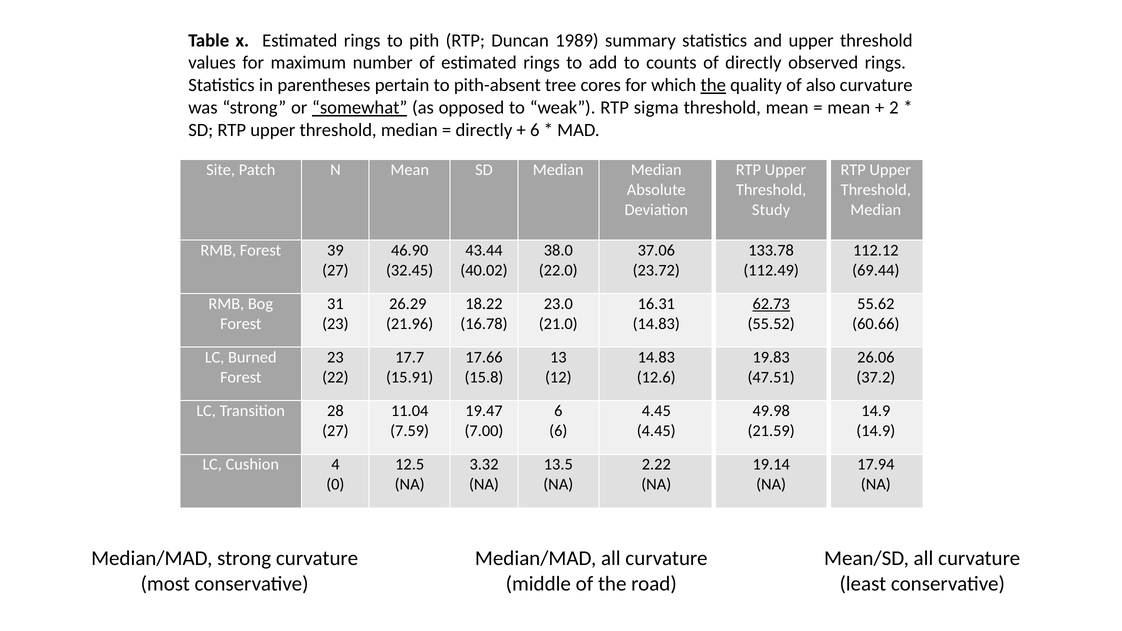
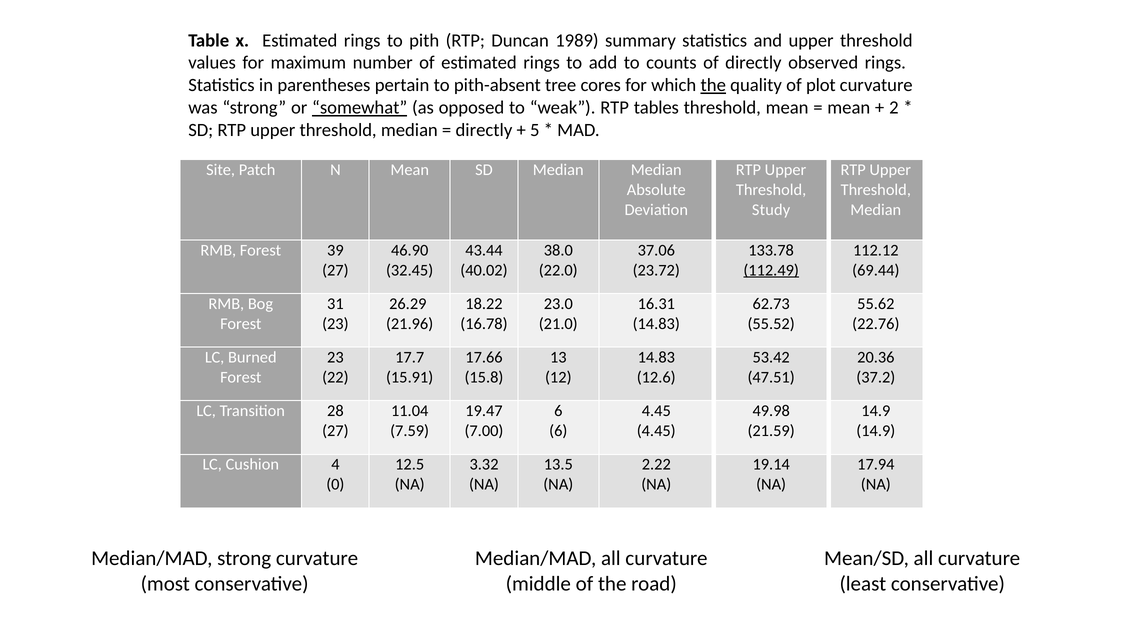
also: also -> plot
sigma: sigma -> tables
6 at (535, 130): 6 -> 5
112.49 underline: none -> present
62.73 underline: present -> none
60.66: 60.66 -> 22.76
19.83: 19.83 -> 53.42
26.06: 26.06 -> 20.36
